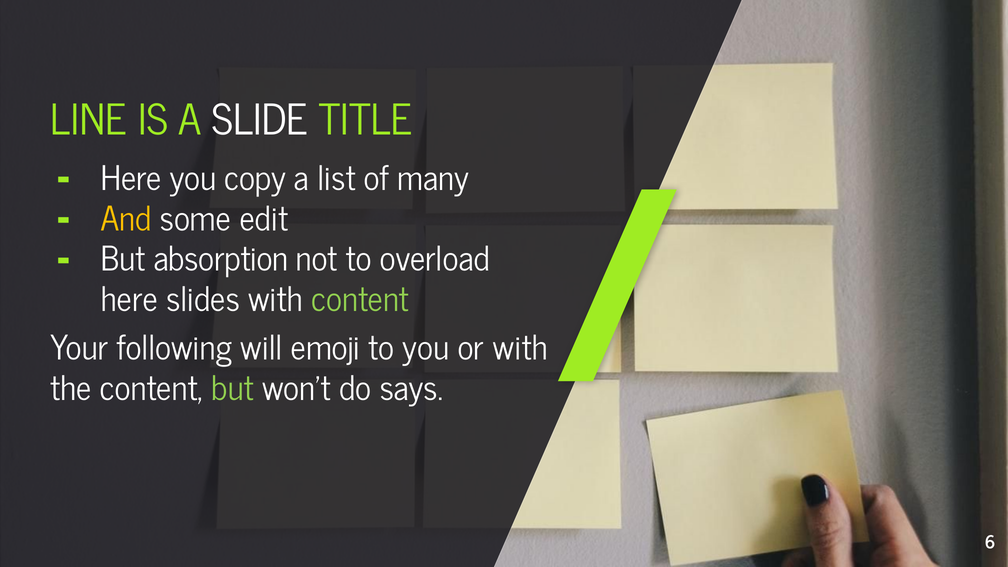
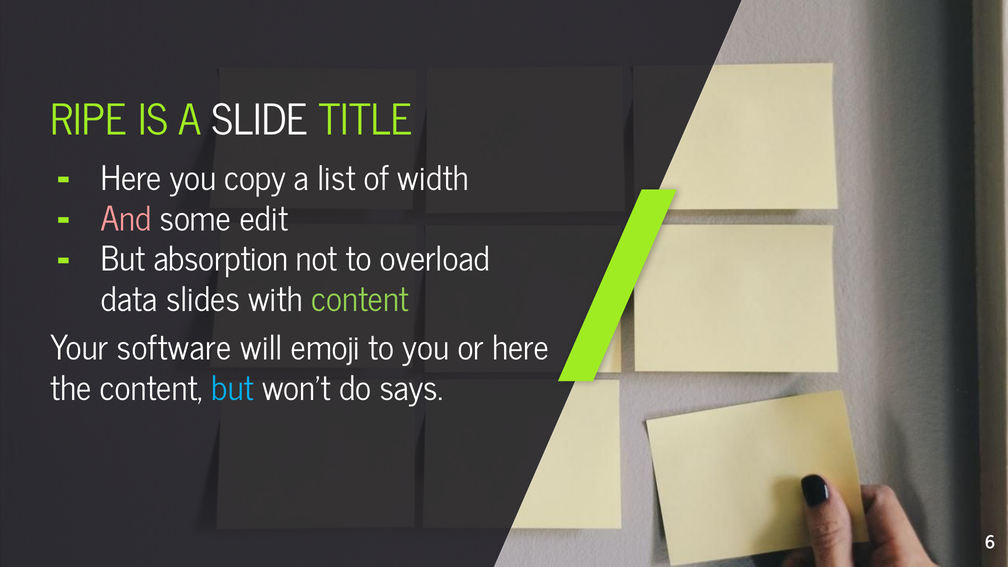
LINE: LINE -> RIPE
many: many -> width
And colour: yellow -> pink
here at (129, 300): here -> data
following: following -> software
or with: with -> here
but at (233, 389) colour: light green -> light blue
